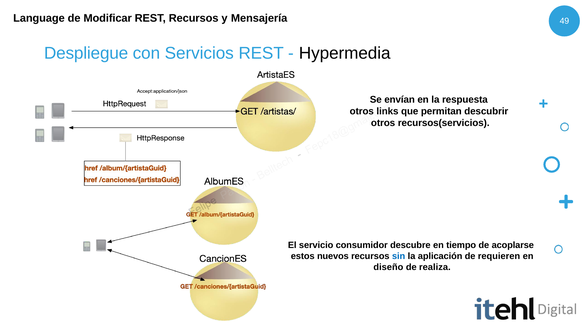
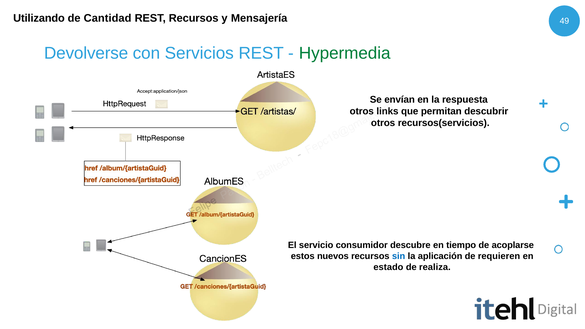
Language: Language -> Utilizando
Modificar: Modificar -> Cantidad
Despliegue: Despliegue -> Devolverse
Hypermedia colour: black -> green
diseño: diseño -> estado
